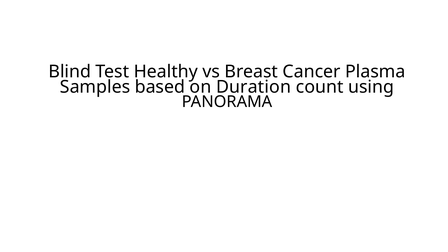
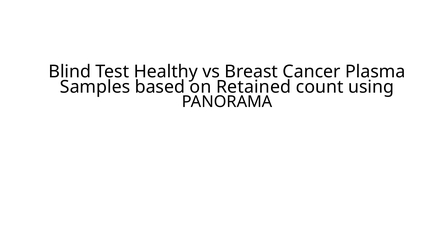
Duration: Duration -> Retained
